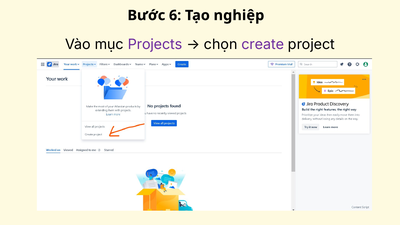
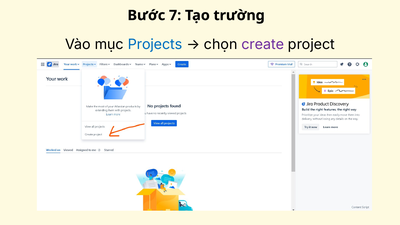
6: 6 -> 7
nghiệp: nghiệp -> trường
Projects colour: purple -> blue
